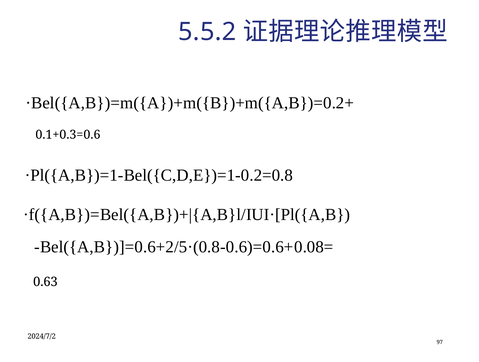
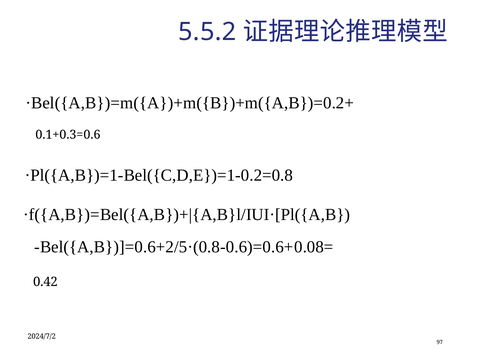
0.63: 0.63 -> 0.42
